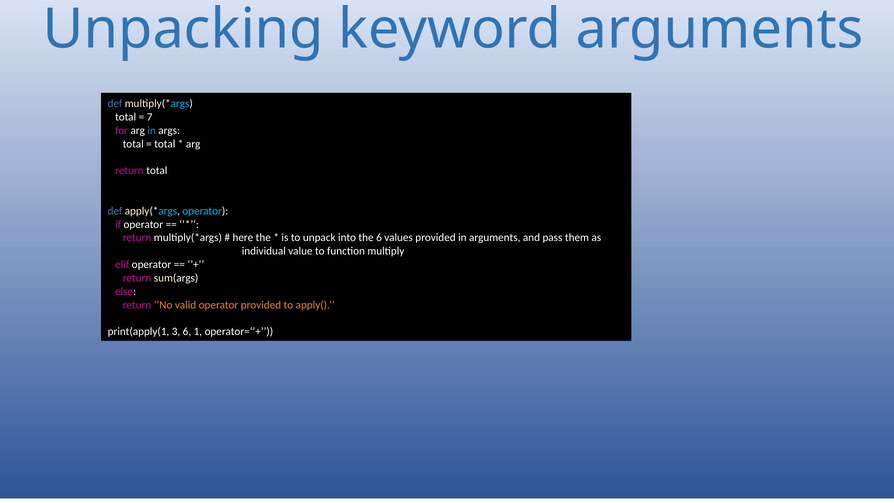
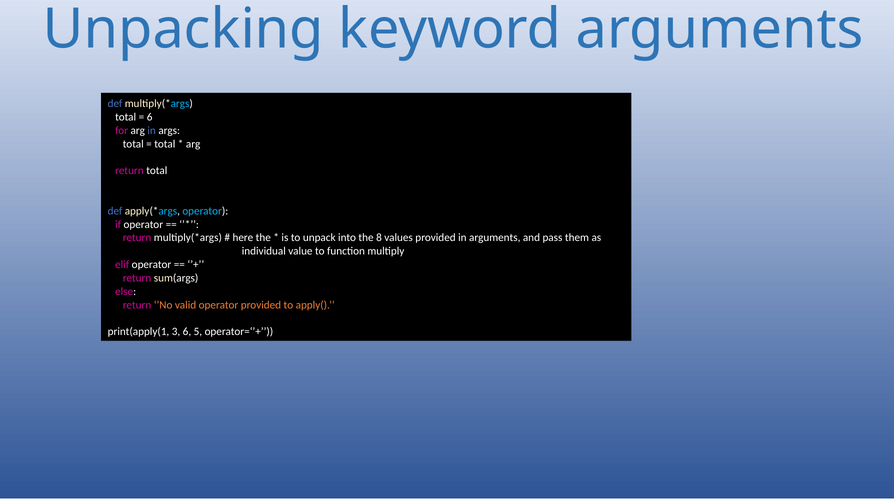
7 at (150, 117): 7 -> 6
the 6: 6 -> 8
1: 1 -> 5
